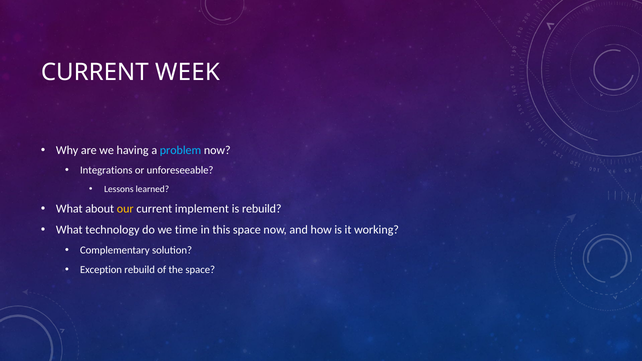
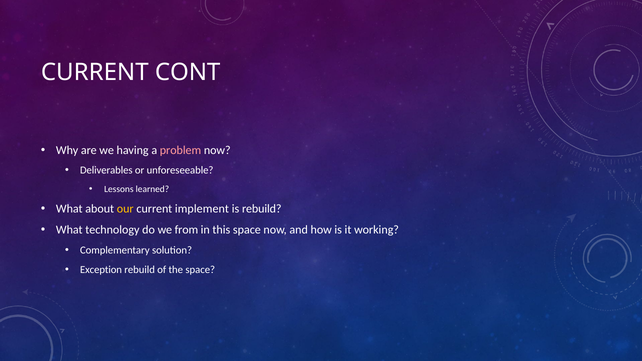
WEEK: WEEK -> CONT
problem colour: light blue -> pink
Integrations: Integrations -> Deliverables
time: time -> from
